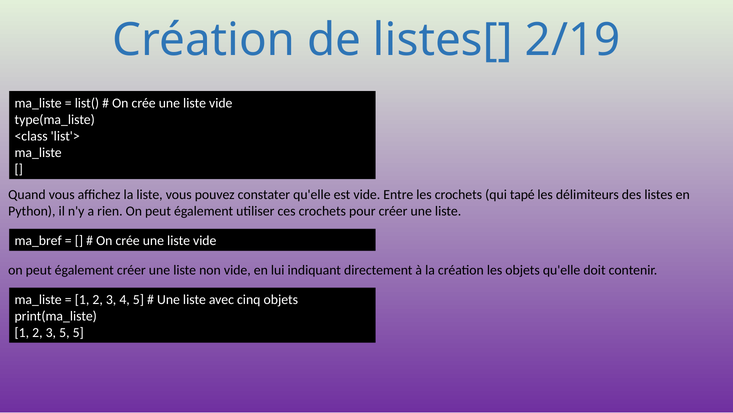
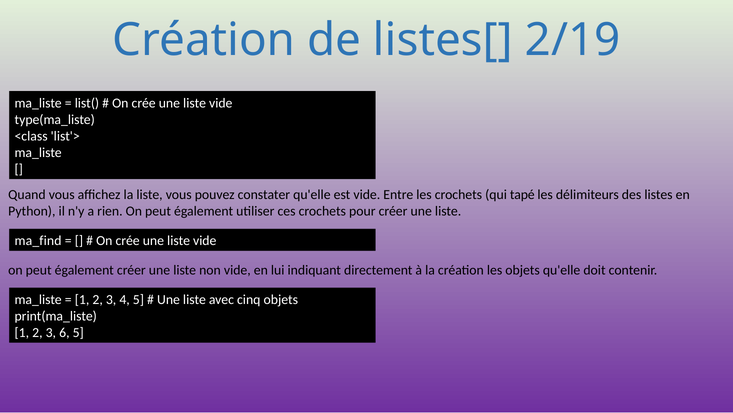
ma_bref: ma_bref -> ma_find
3 5: 5 -> 6
